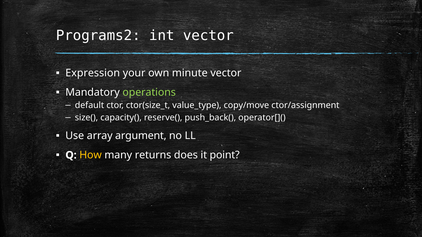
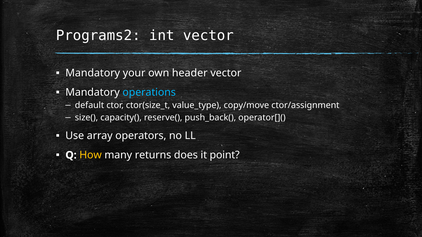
Expression at (93, 73): Expression -> Mandatory
minute: minute -> header
operations colour: light green -> light blue
argument: argument -> operators
